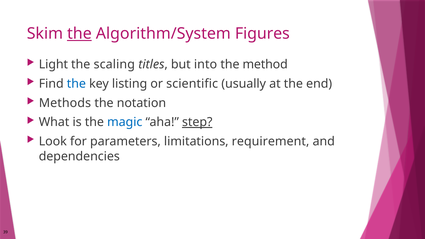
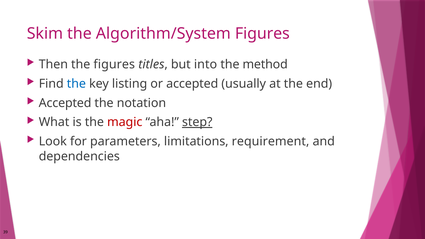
the at (79, 34) underline: present -> none
Light: Light -> Then
the scaling: scaling -> figures
or scientific: scientific -> accepted
Methods at (65, 103): Methods -> Accepted
magic colour: blue -> red
